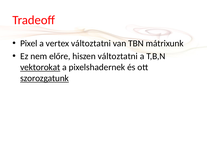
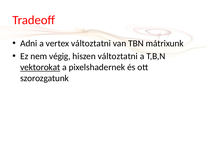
Pixel: Pixel -> Adni
előre: előre -> végig
szorozgatunk underline: present -> none
